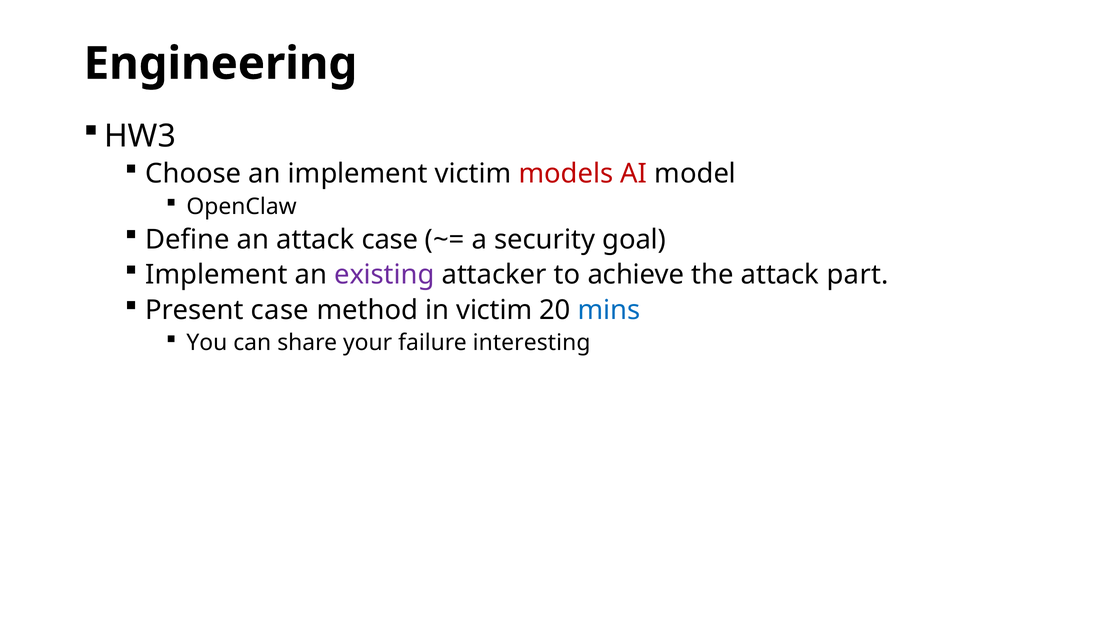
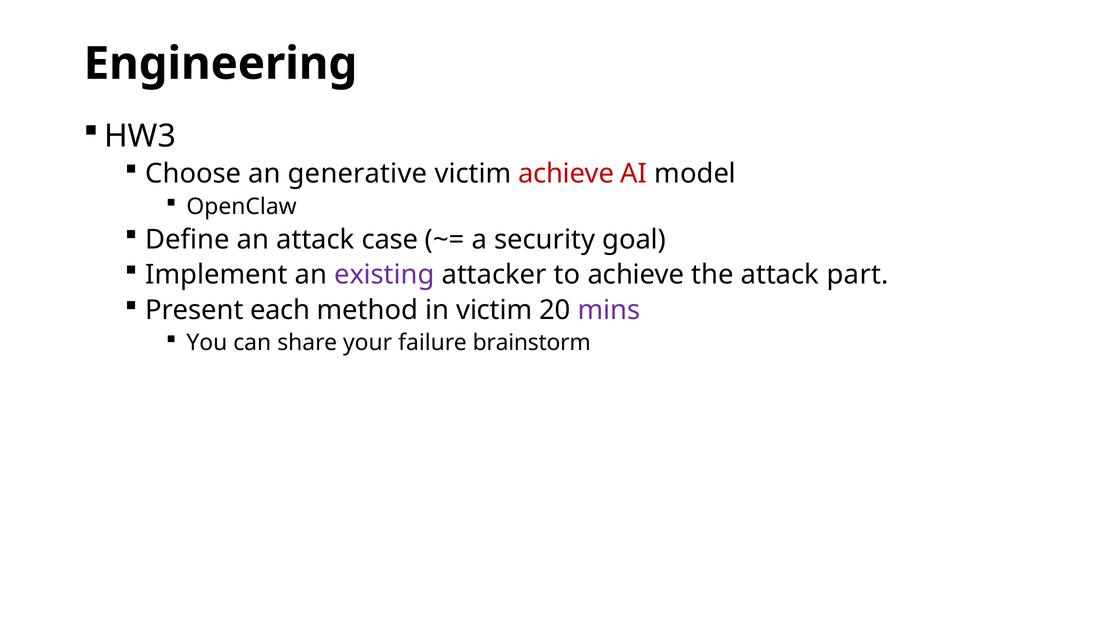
an implement: implement -> generative
victim models: models -> achieve
Present case: case -> each
mins colour: blue -> purple
interesting: interesting -> brainstorm
